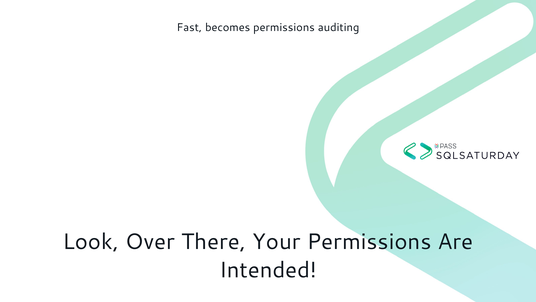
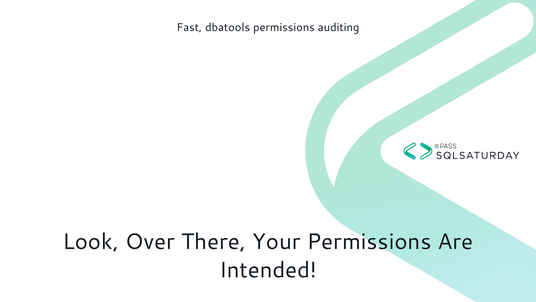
becomes: becomes -> dbatools
